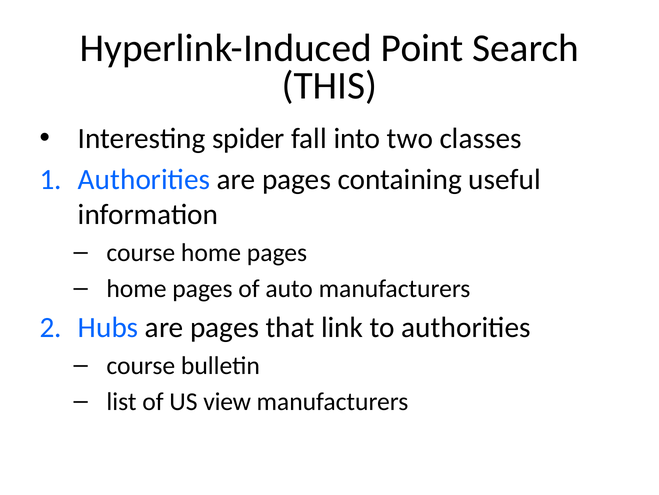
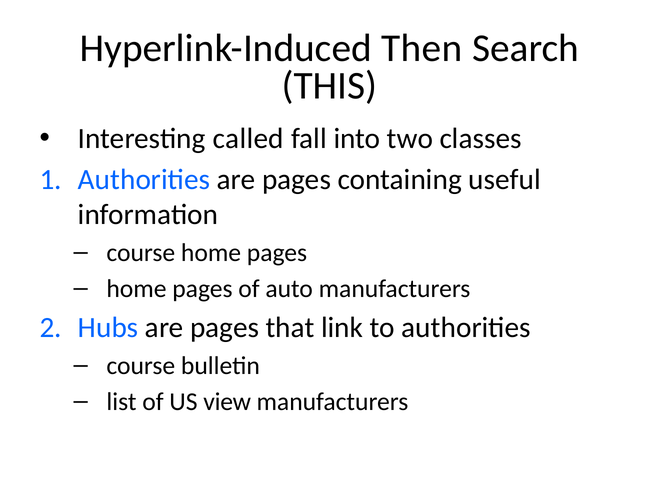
Point: Point -> Then
spider: spider -> called
